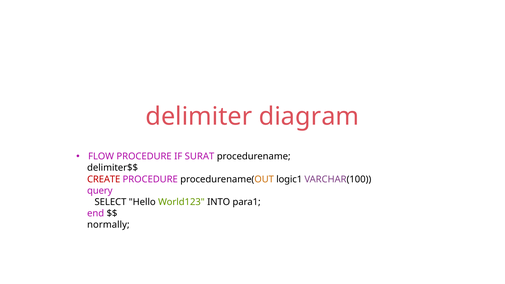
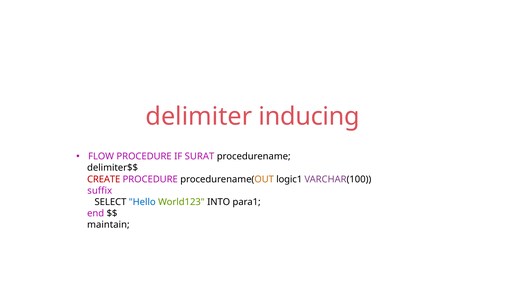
diagram: diagram -> inducing
query: query -> suffix
Hello colour: black -> blue
normally: normally -> maintain
